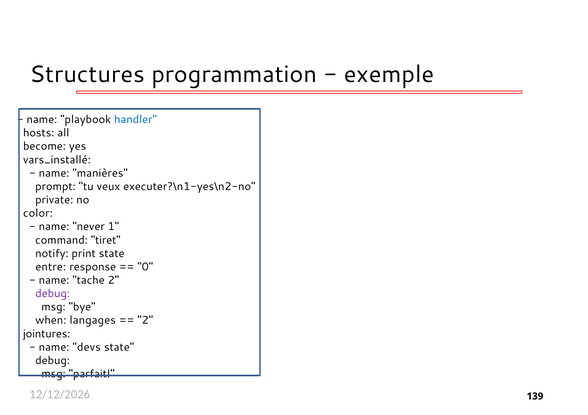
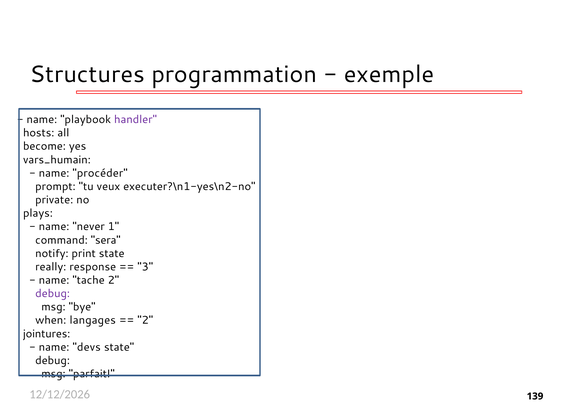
handler colour: blue -> purple
vars_installé: vars_installé -> vars_humain
manières: manières -> procéder
color: color -> plays
tiret: tiret -> sera
entre: entre -> really
0: 0 -> 3
